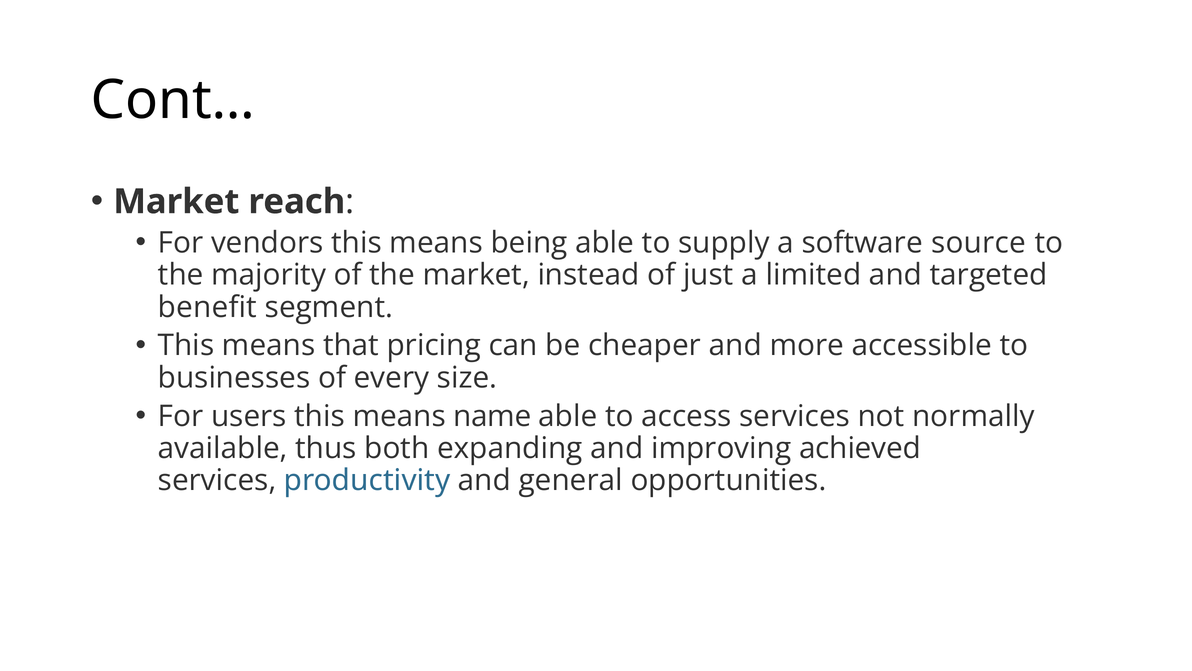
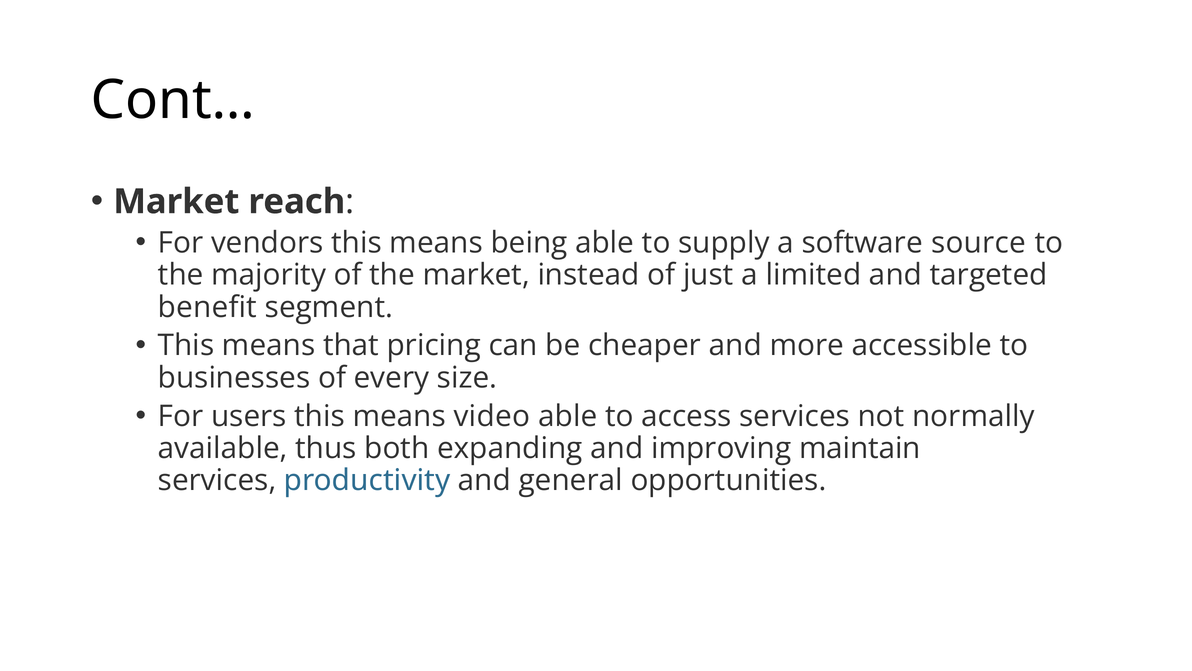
name: name -> video
achieved: achieved -> maintain
